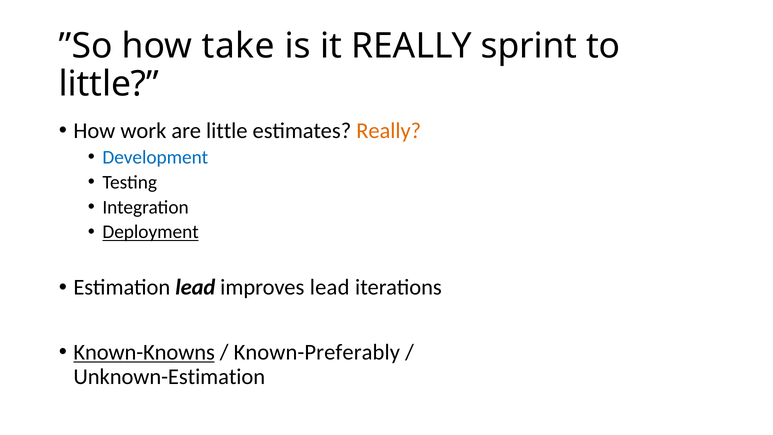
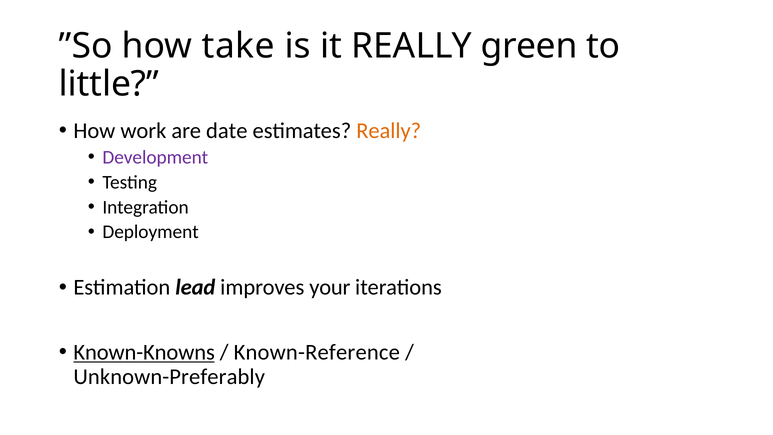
sprint: sprint -> green
are little: little -> date
Development colour: blue -> purple
Deployment underline: present -> none
improves lead: lead -> your
Known-Preferably: Known-Preferably -> Known-Reference
Unknown-Estimation: Unknown-Estimation -> Unknown-Preferably
